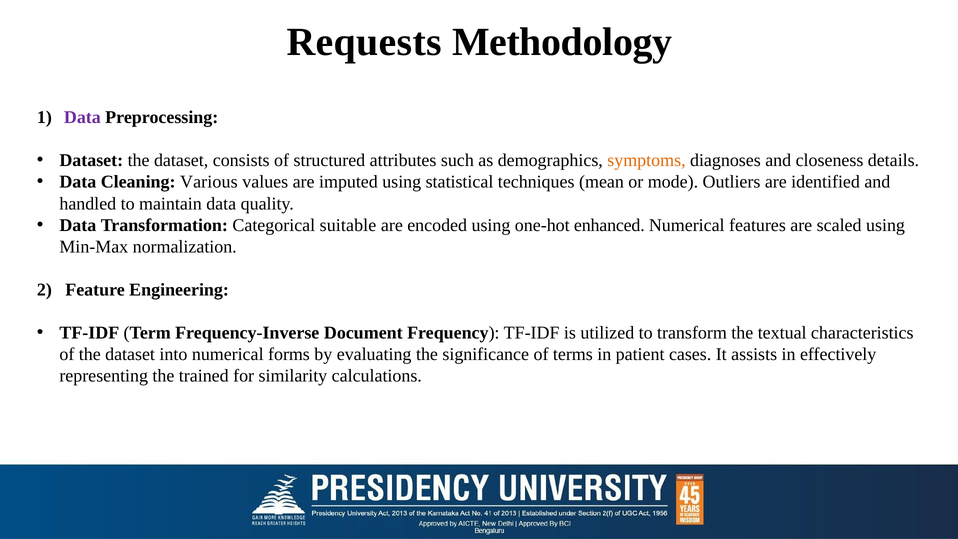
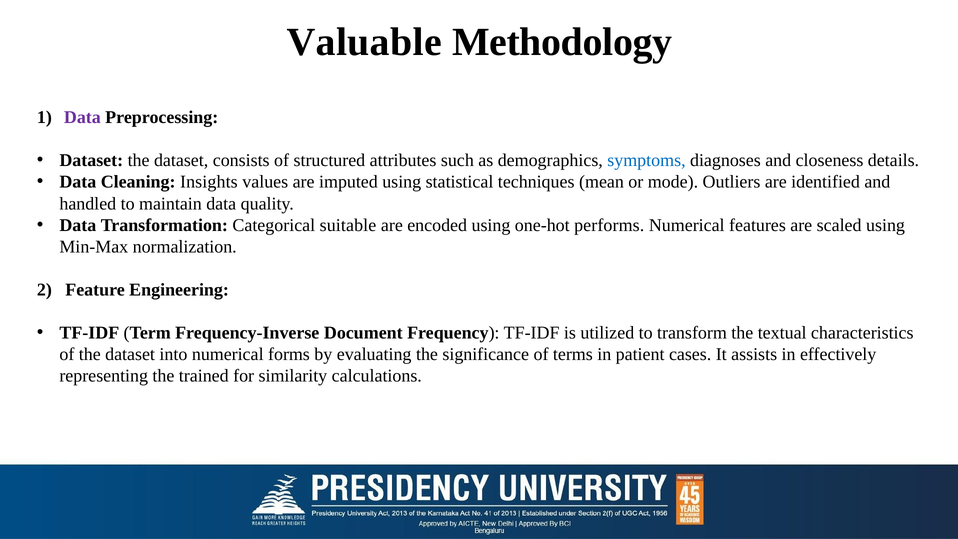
Requests: Requests -> Valuable
symptoms colour: orange -> blue
Various: Various -> Insights
enhanced: enhanced -> performs
